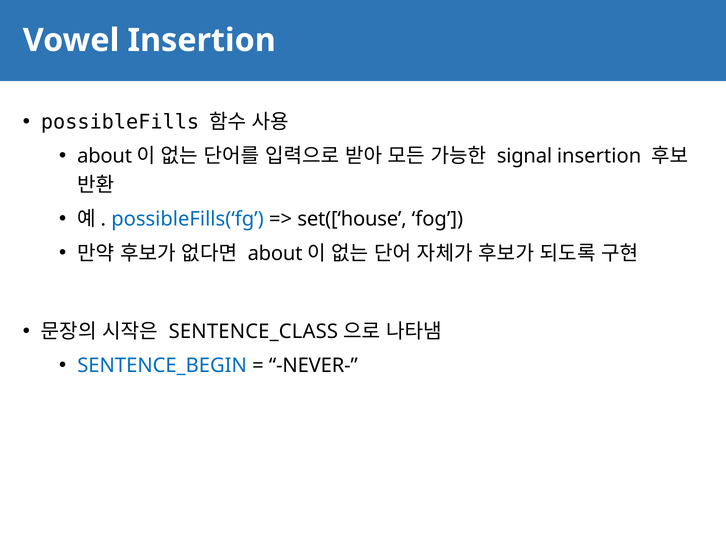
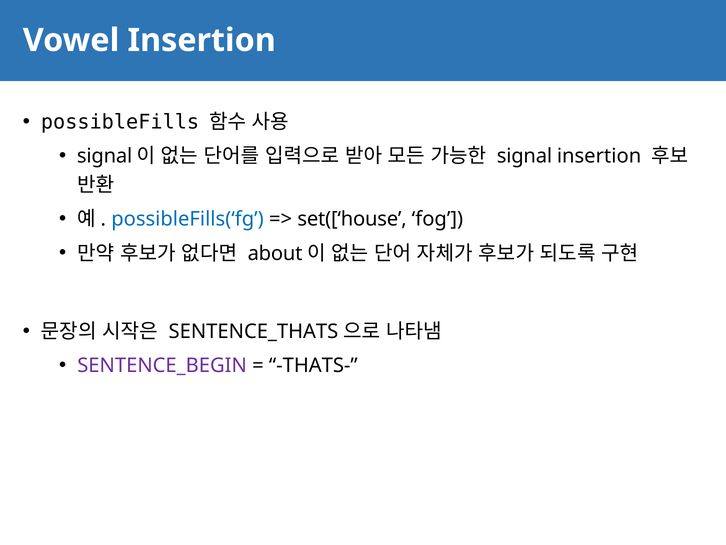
about at (105, 156): about -> signal
SENTENCE_CLASS: SENTENCE_CLASS -> SENTENCE_THATS
SENTENCE_BEGIN colour: blue -> purple
NEVER-: NEVER- -> THATS-
